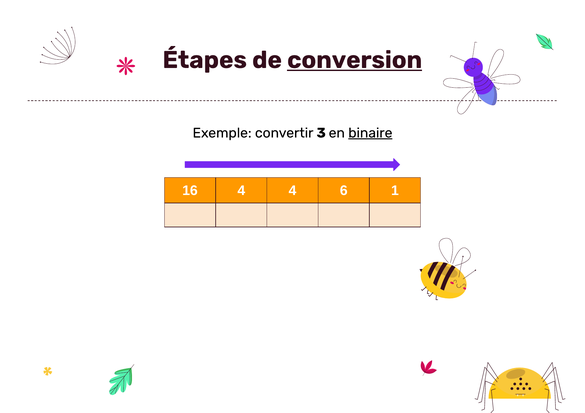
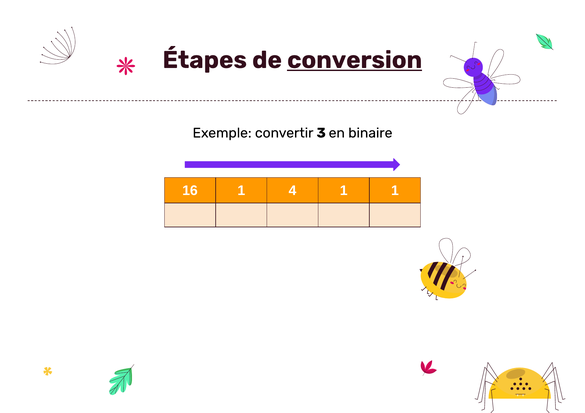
binaire underline: present -> none
16 4: 4 -> 1
4 6: 6 -> 1
